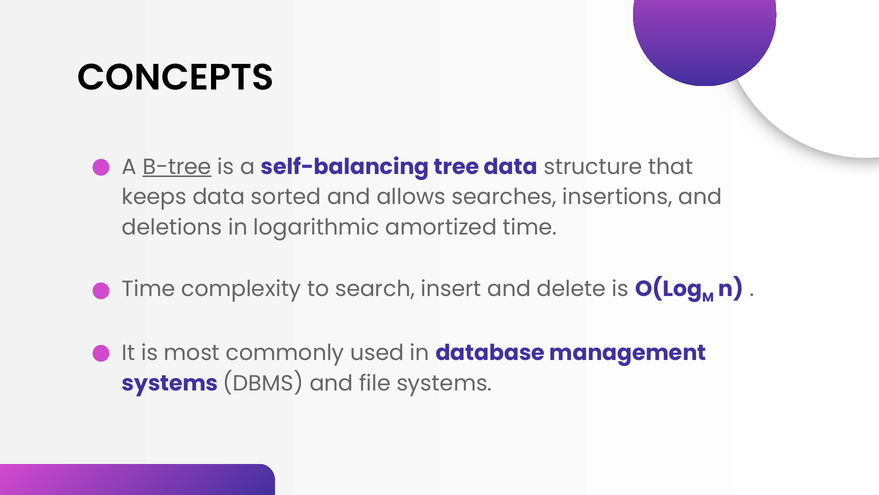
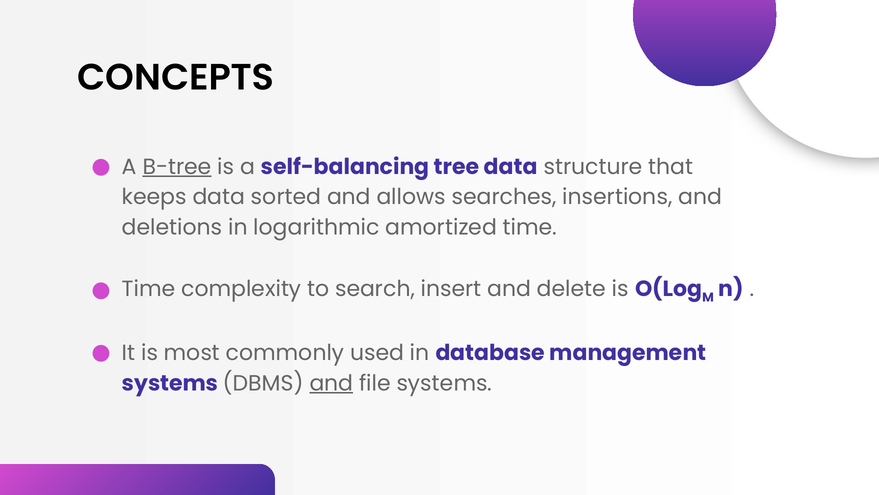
and at (331, 383) underline: none -> present
